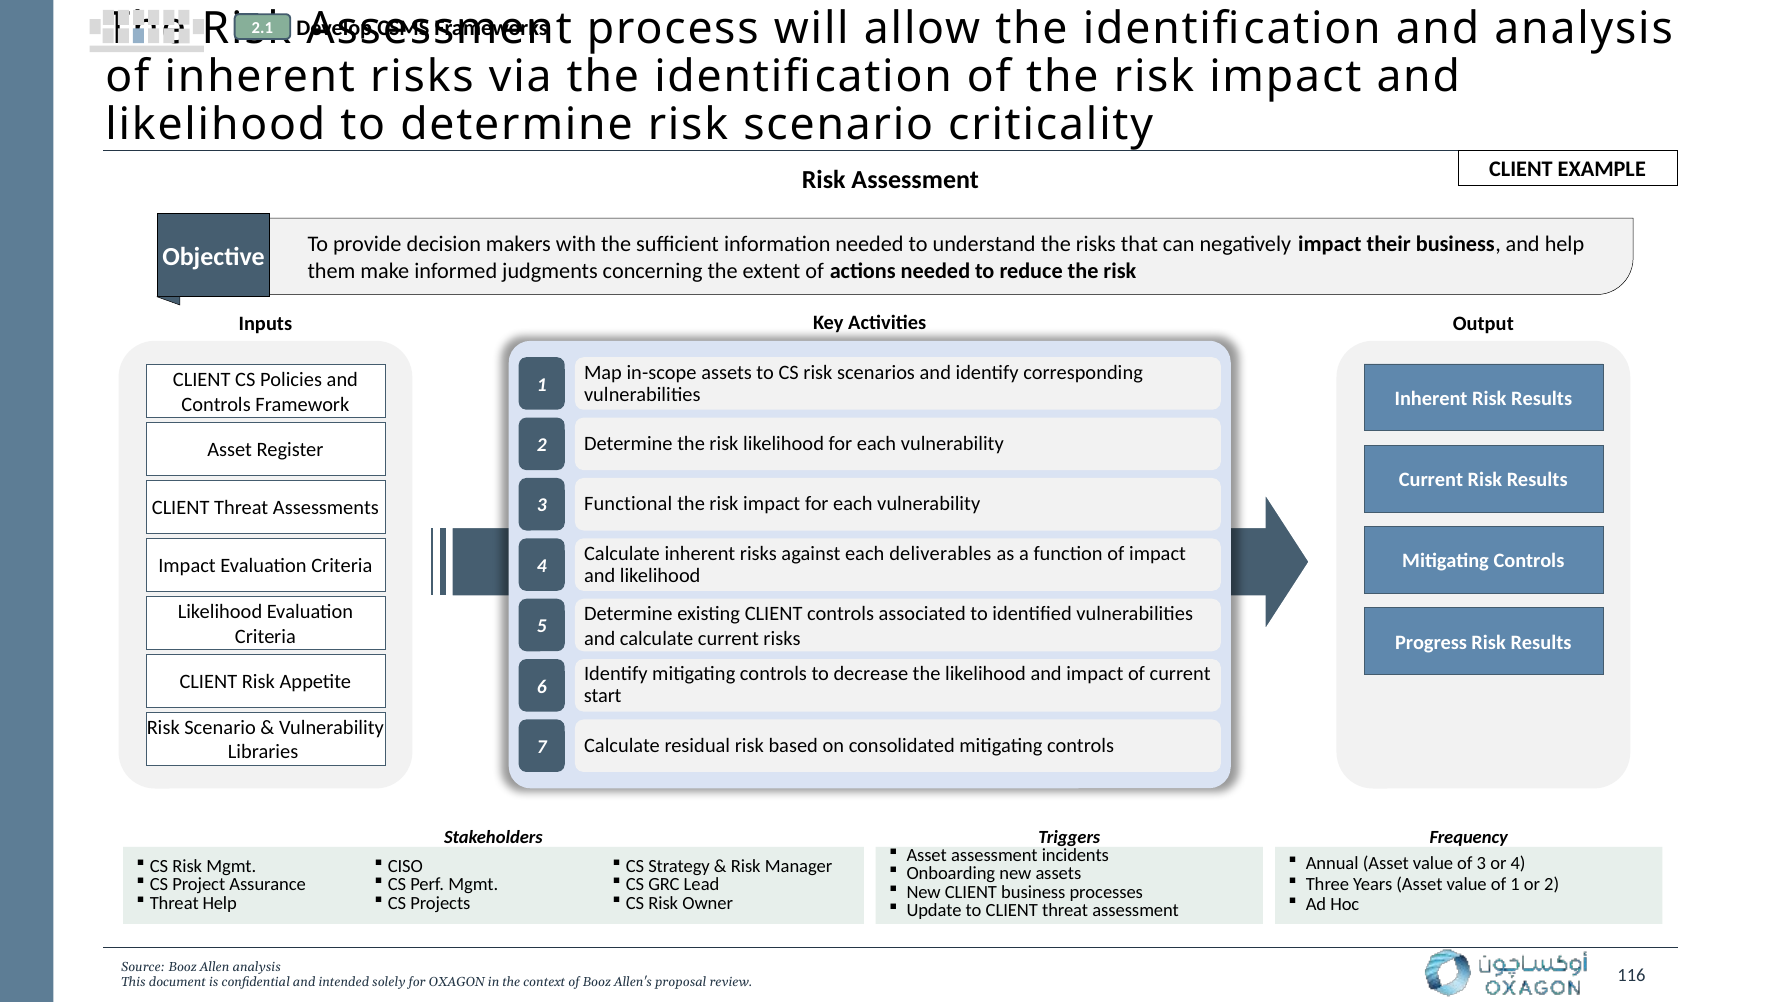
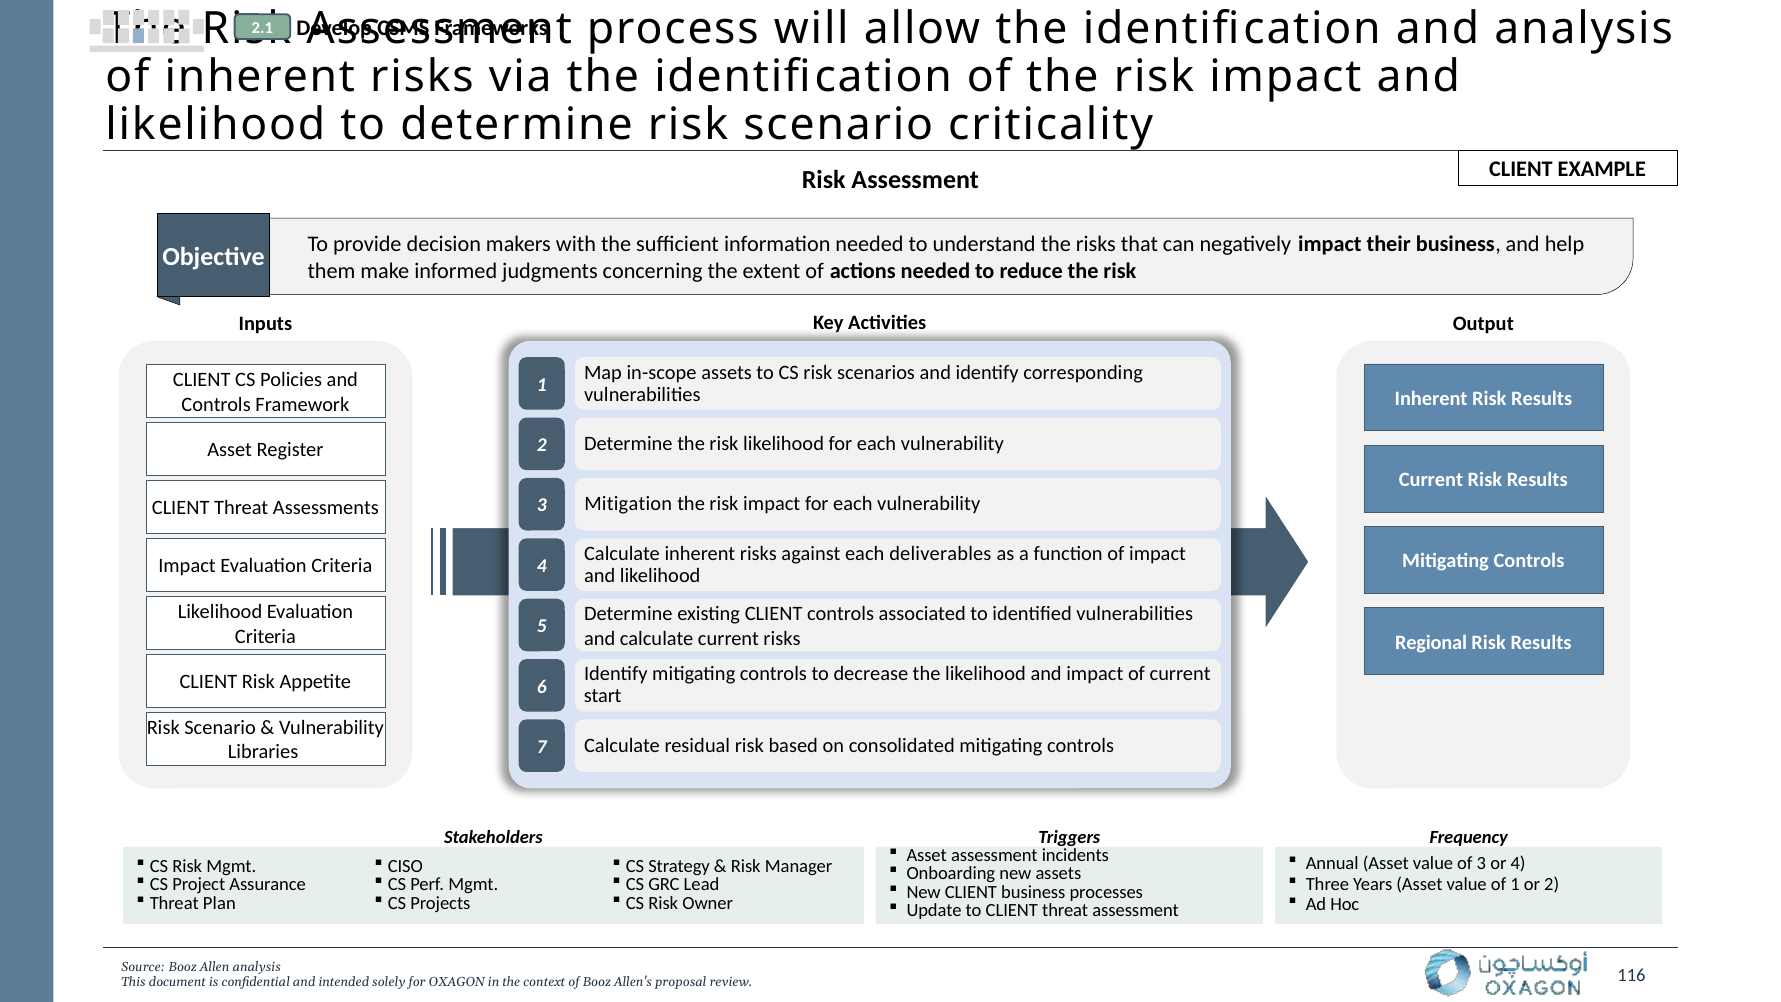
Functional: Functional -> Mitigation
Progress: Progress -> Regional
Threat Help: Help -> Plan
